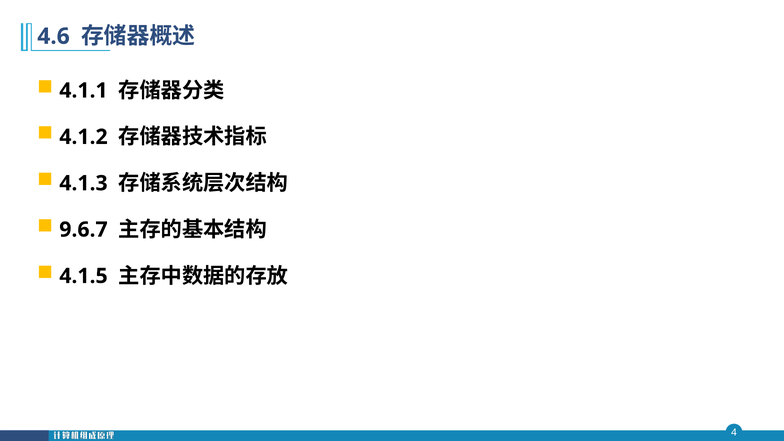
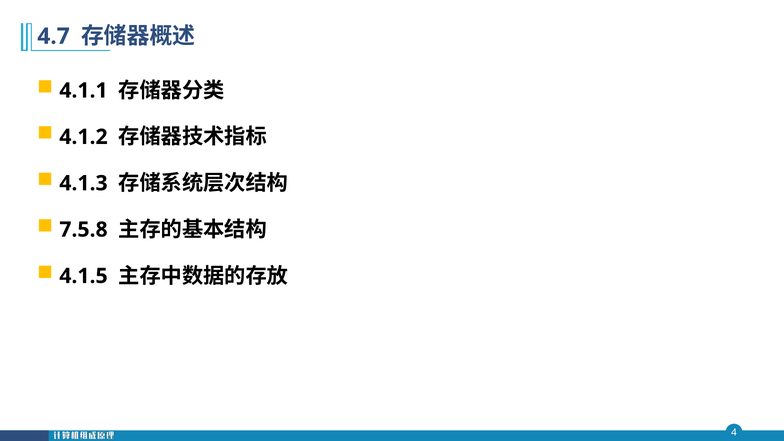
4.6: 4.6 -> 4.7
9.6.7: 9.6.7 -> 7.5.8
